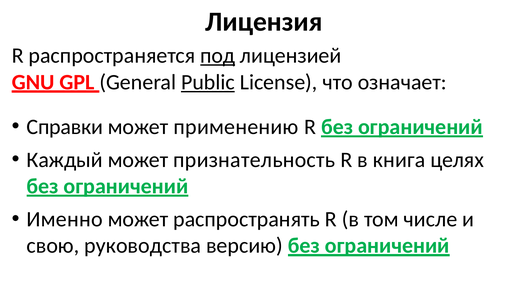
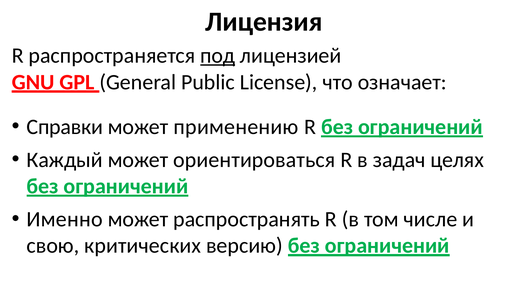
Public underline: present -> none
признательность: признательность -> ориентироваться
книга: книга -> задач
руководства: руководства -> критических
